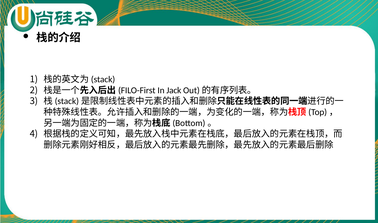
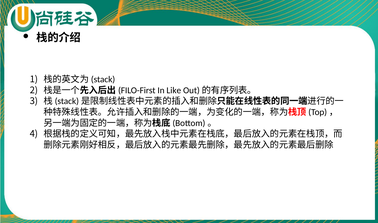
Jack: Jack -> Like
